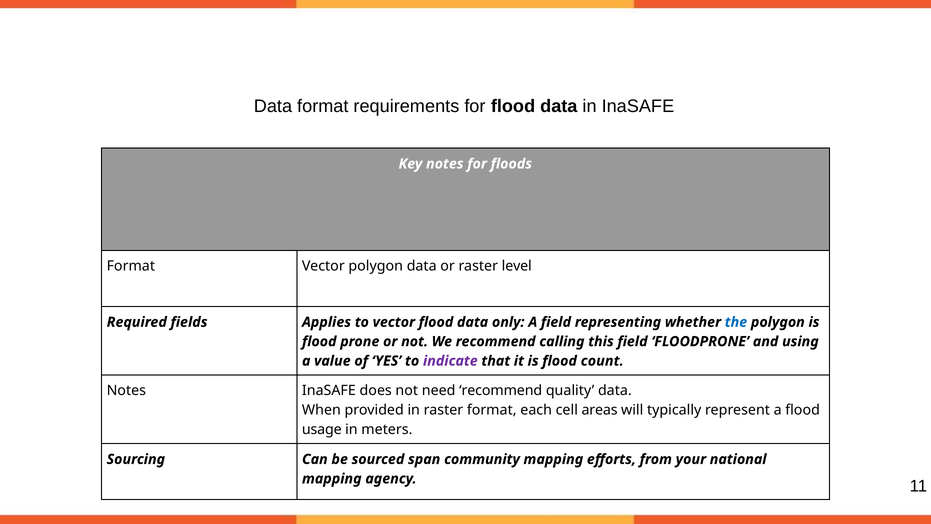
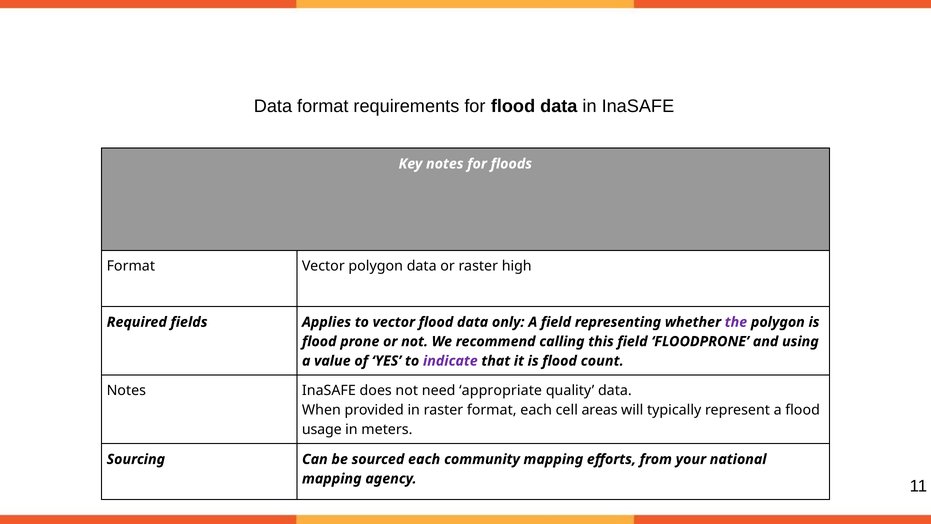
level: level -> high
the colour: blue -> purple
need recommend: recommend -> appropriate
sourced span: span -> each
